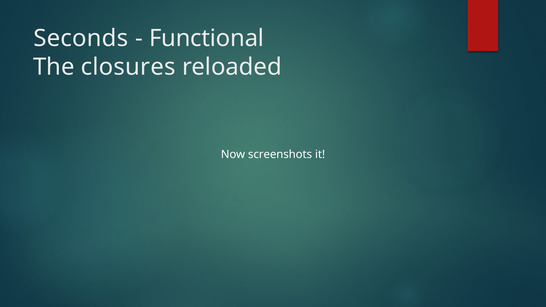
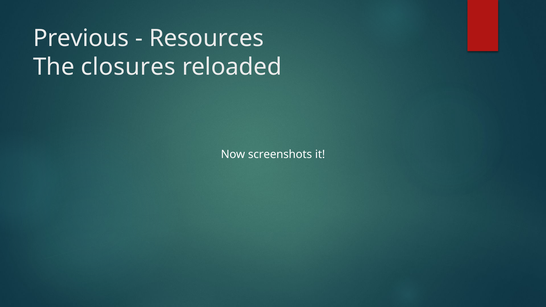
Seconds: Seconds -> Previous
Functional: Functional -> Resources
